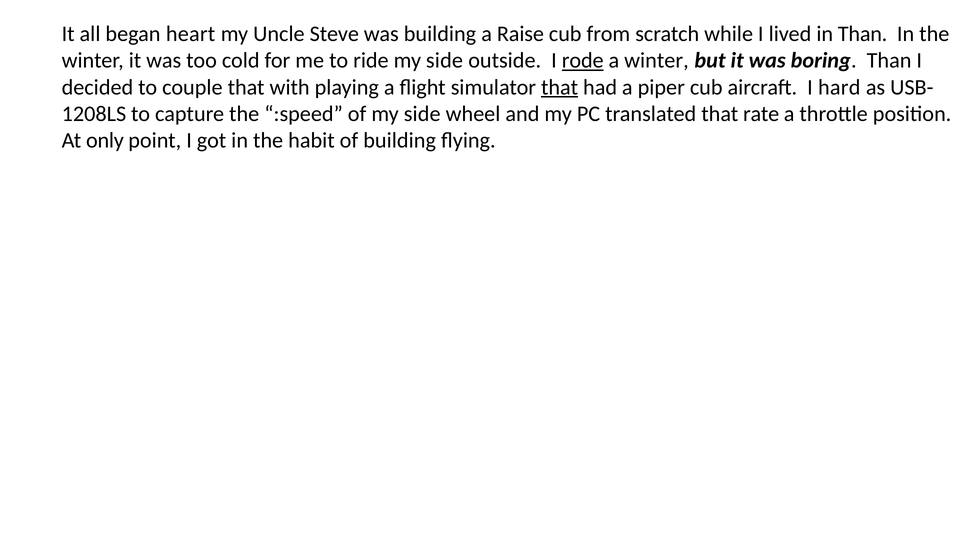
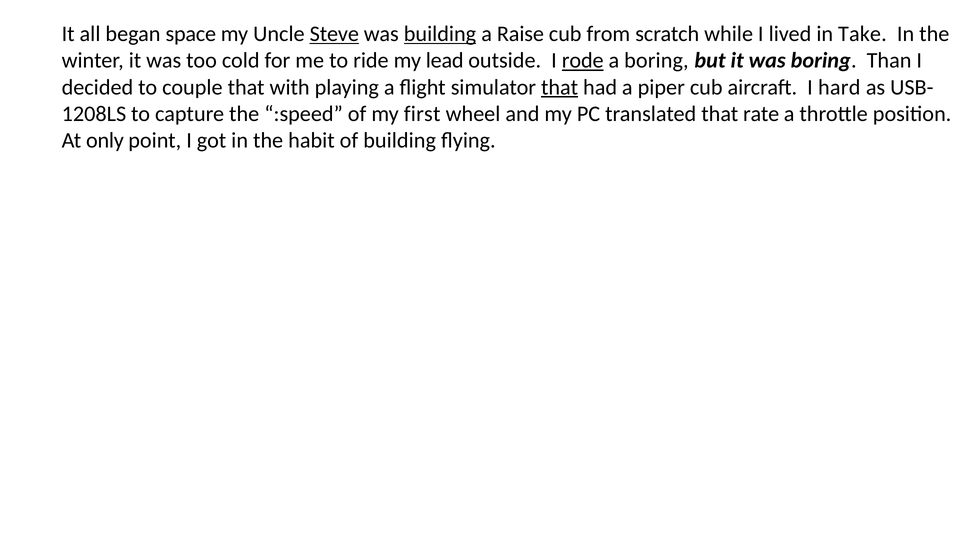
heart: heart -> space
Steve underline: none -> present
building at (440, 34) underline: none -> present
in Than: Than -> Take
ride my side: side -> lead
a winter: winter -> boring
of my side: side -> first
